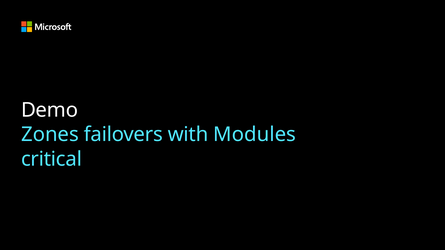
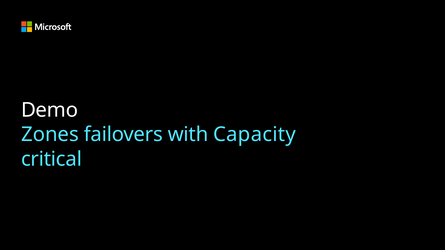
Modules: Modules -> Capacity
